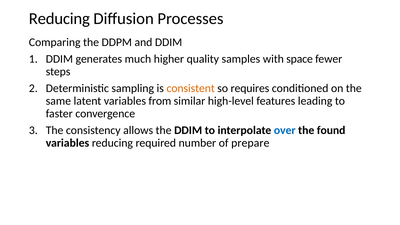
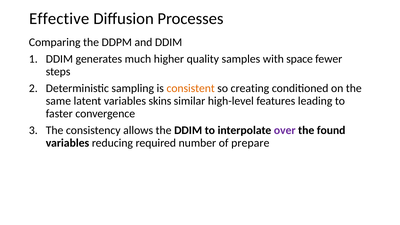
Reducing at (59, 19): Reducing -> Effective
requires: requires -> creating
from: from -> skins
over colour: blue -> purple
